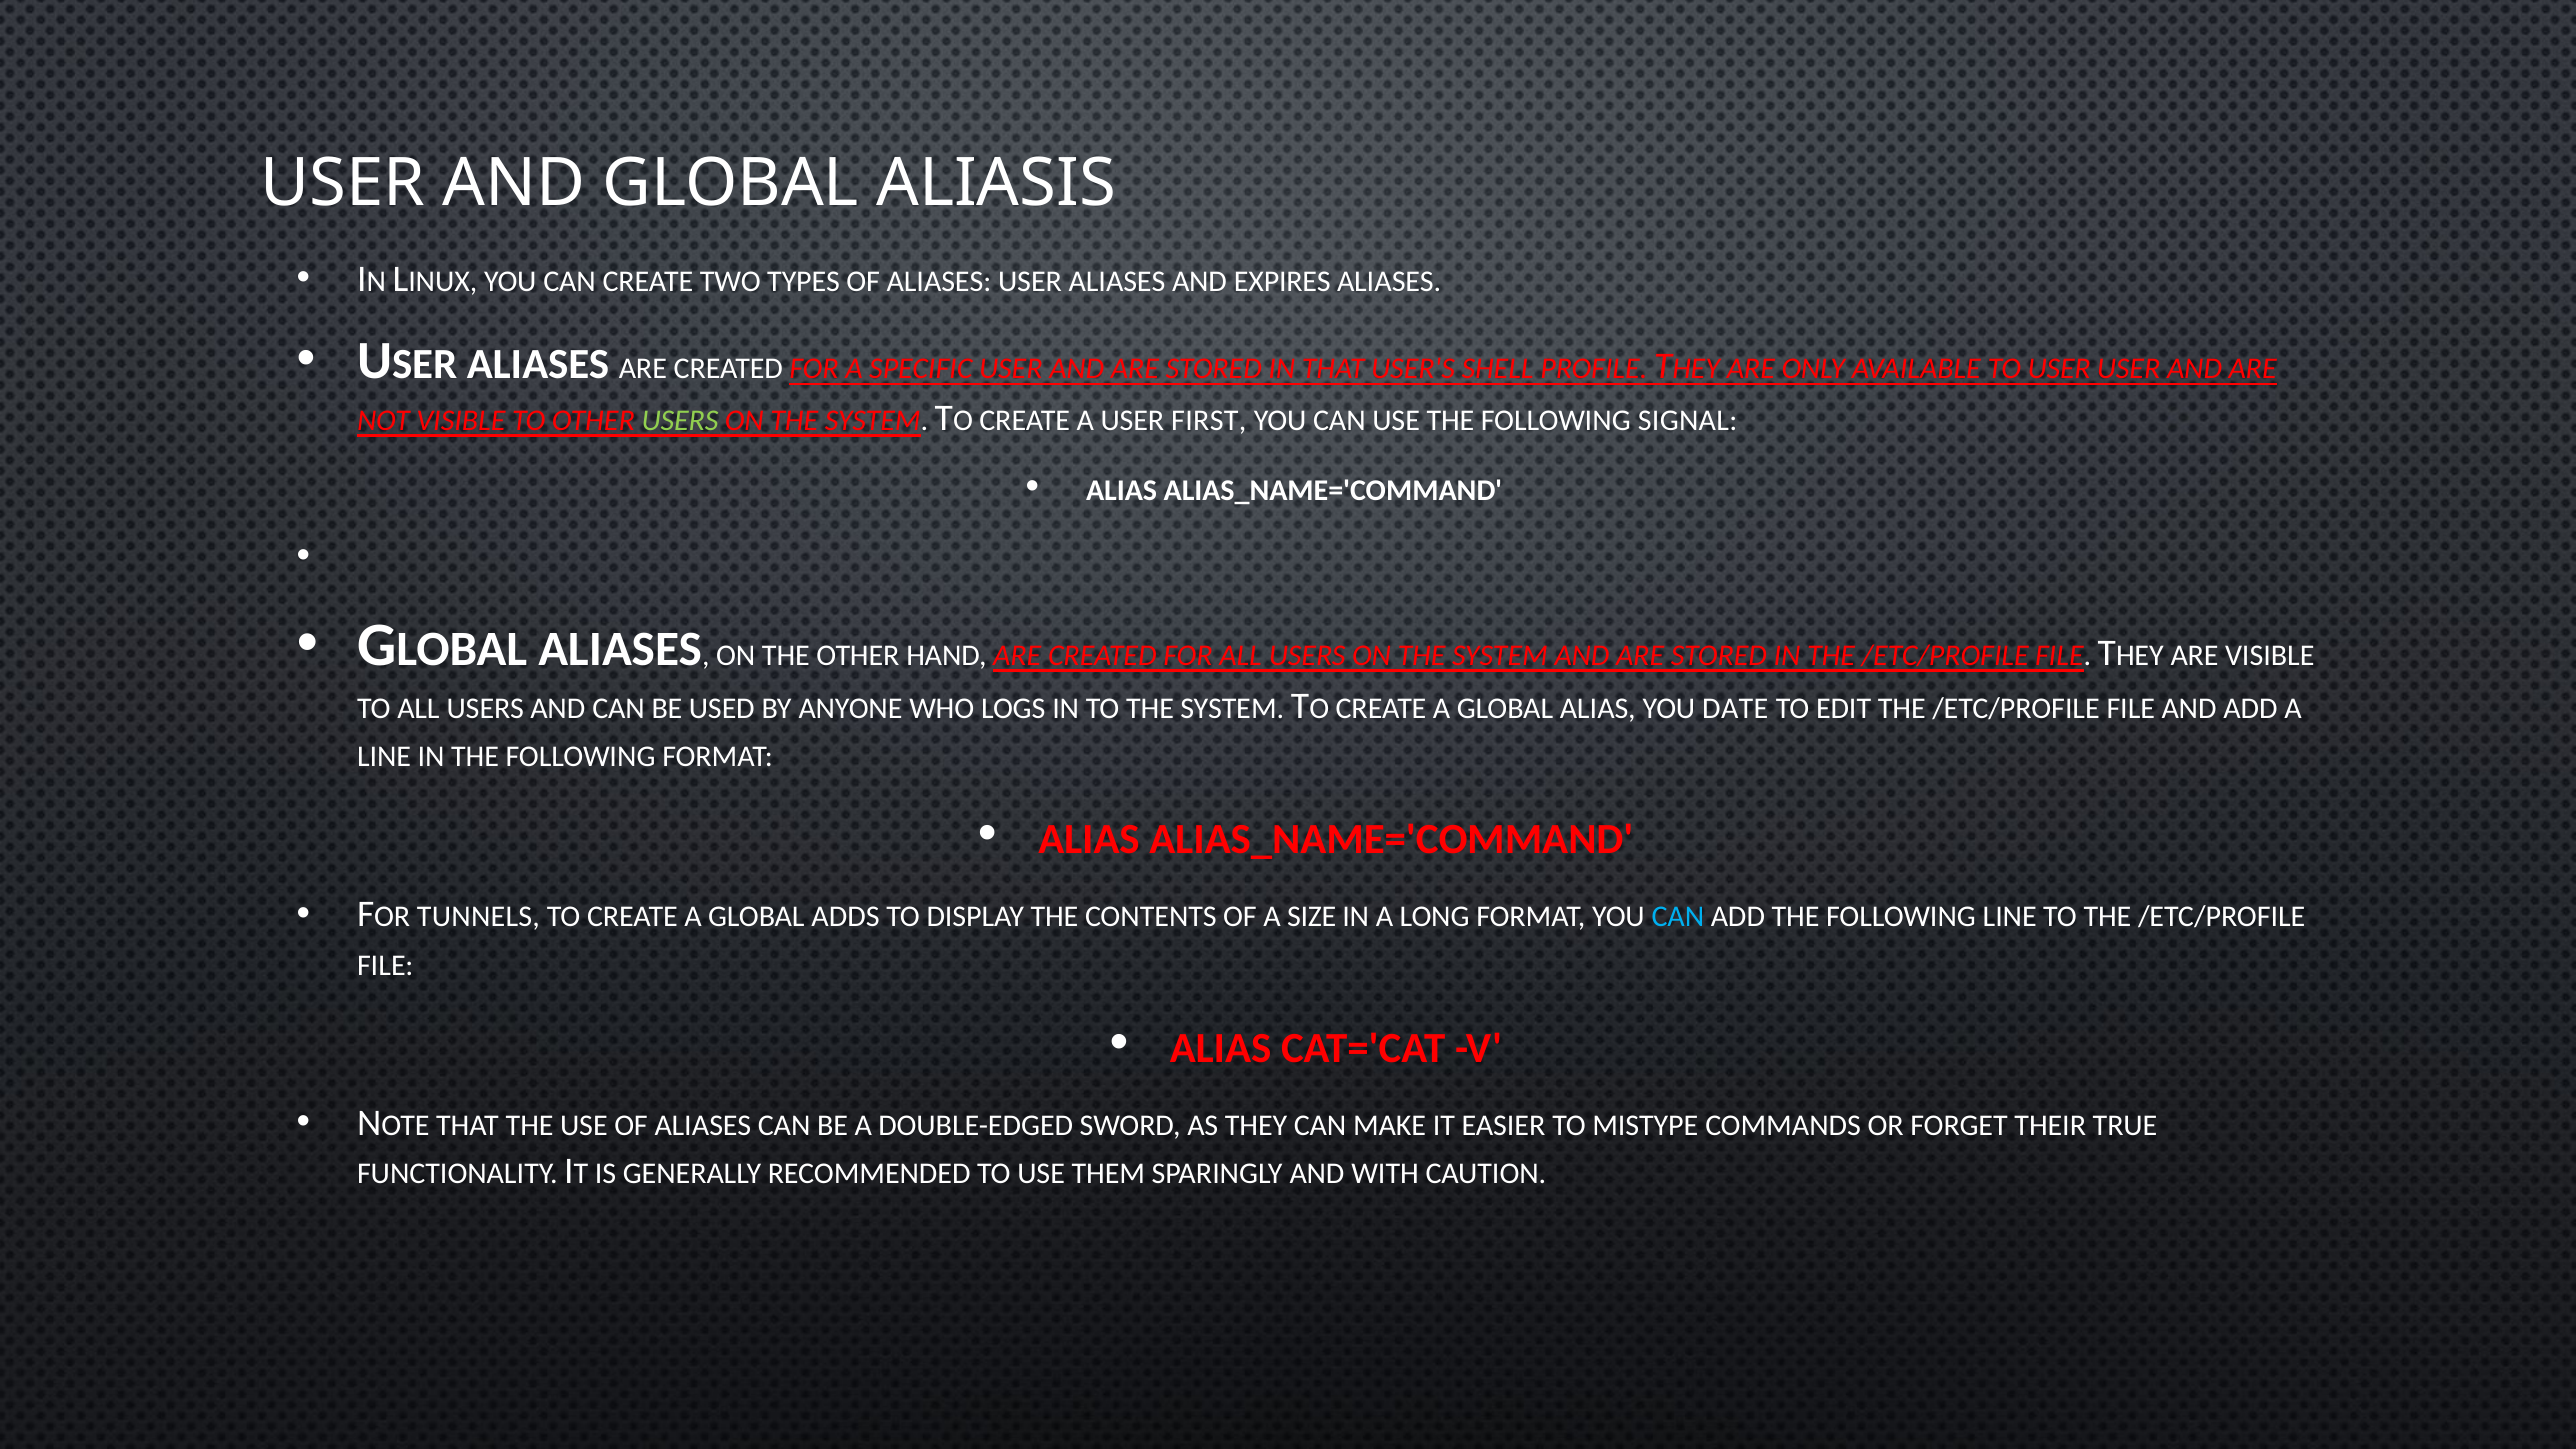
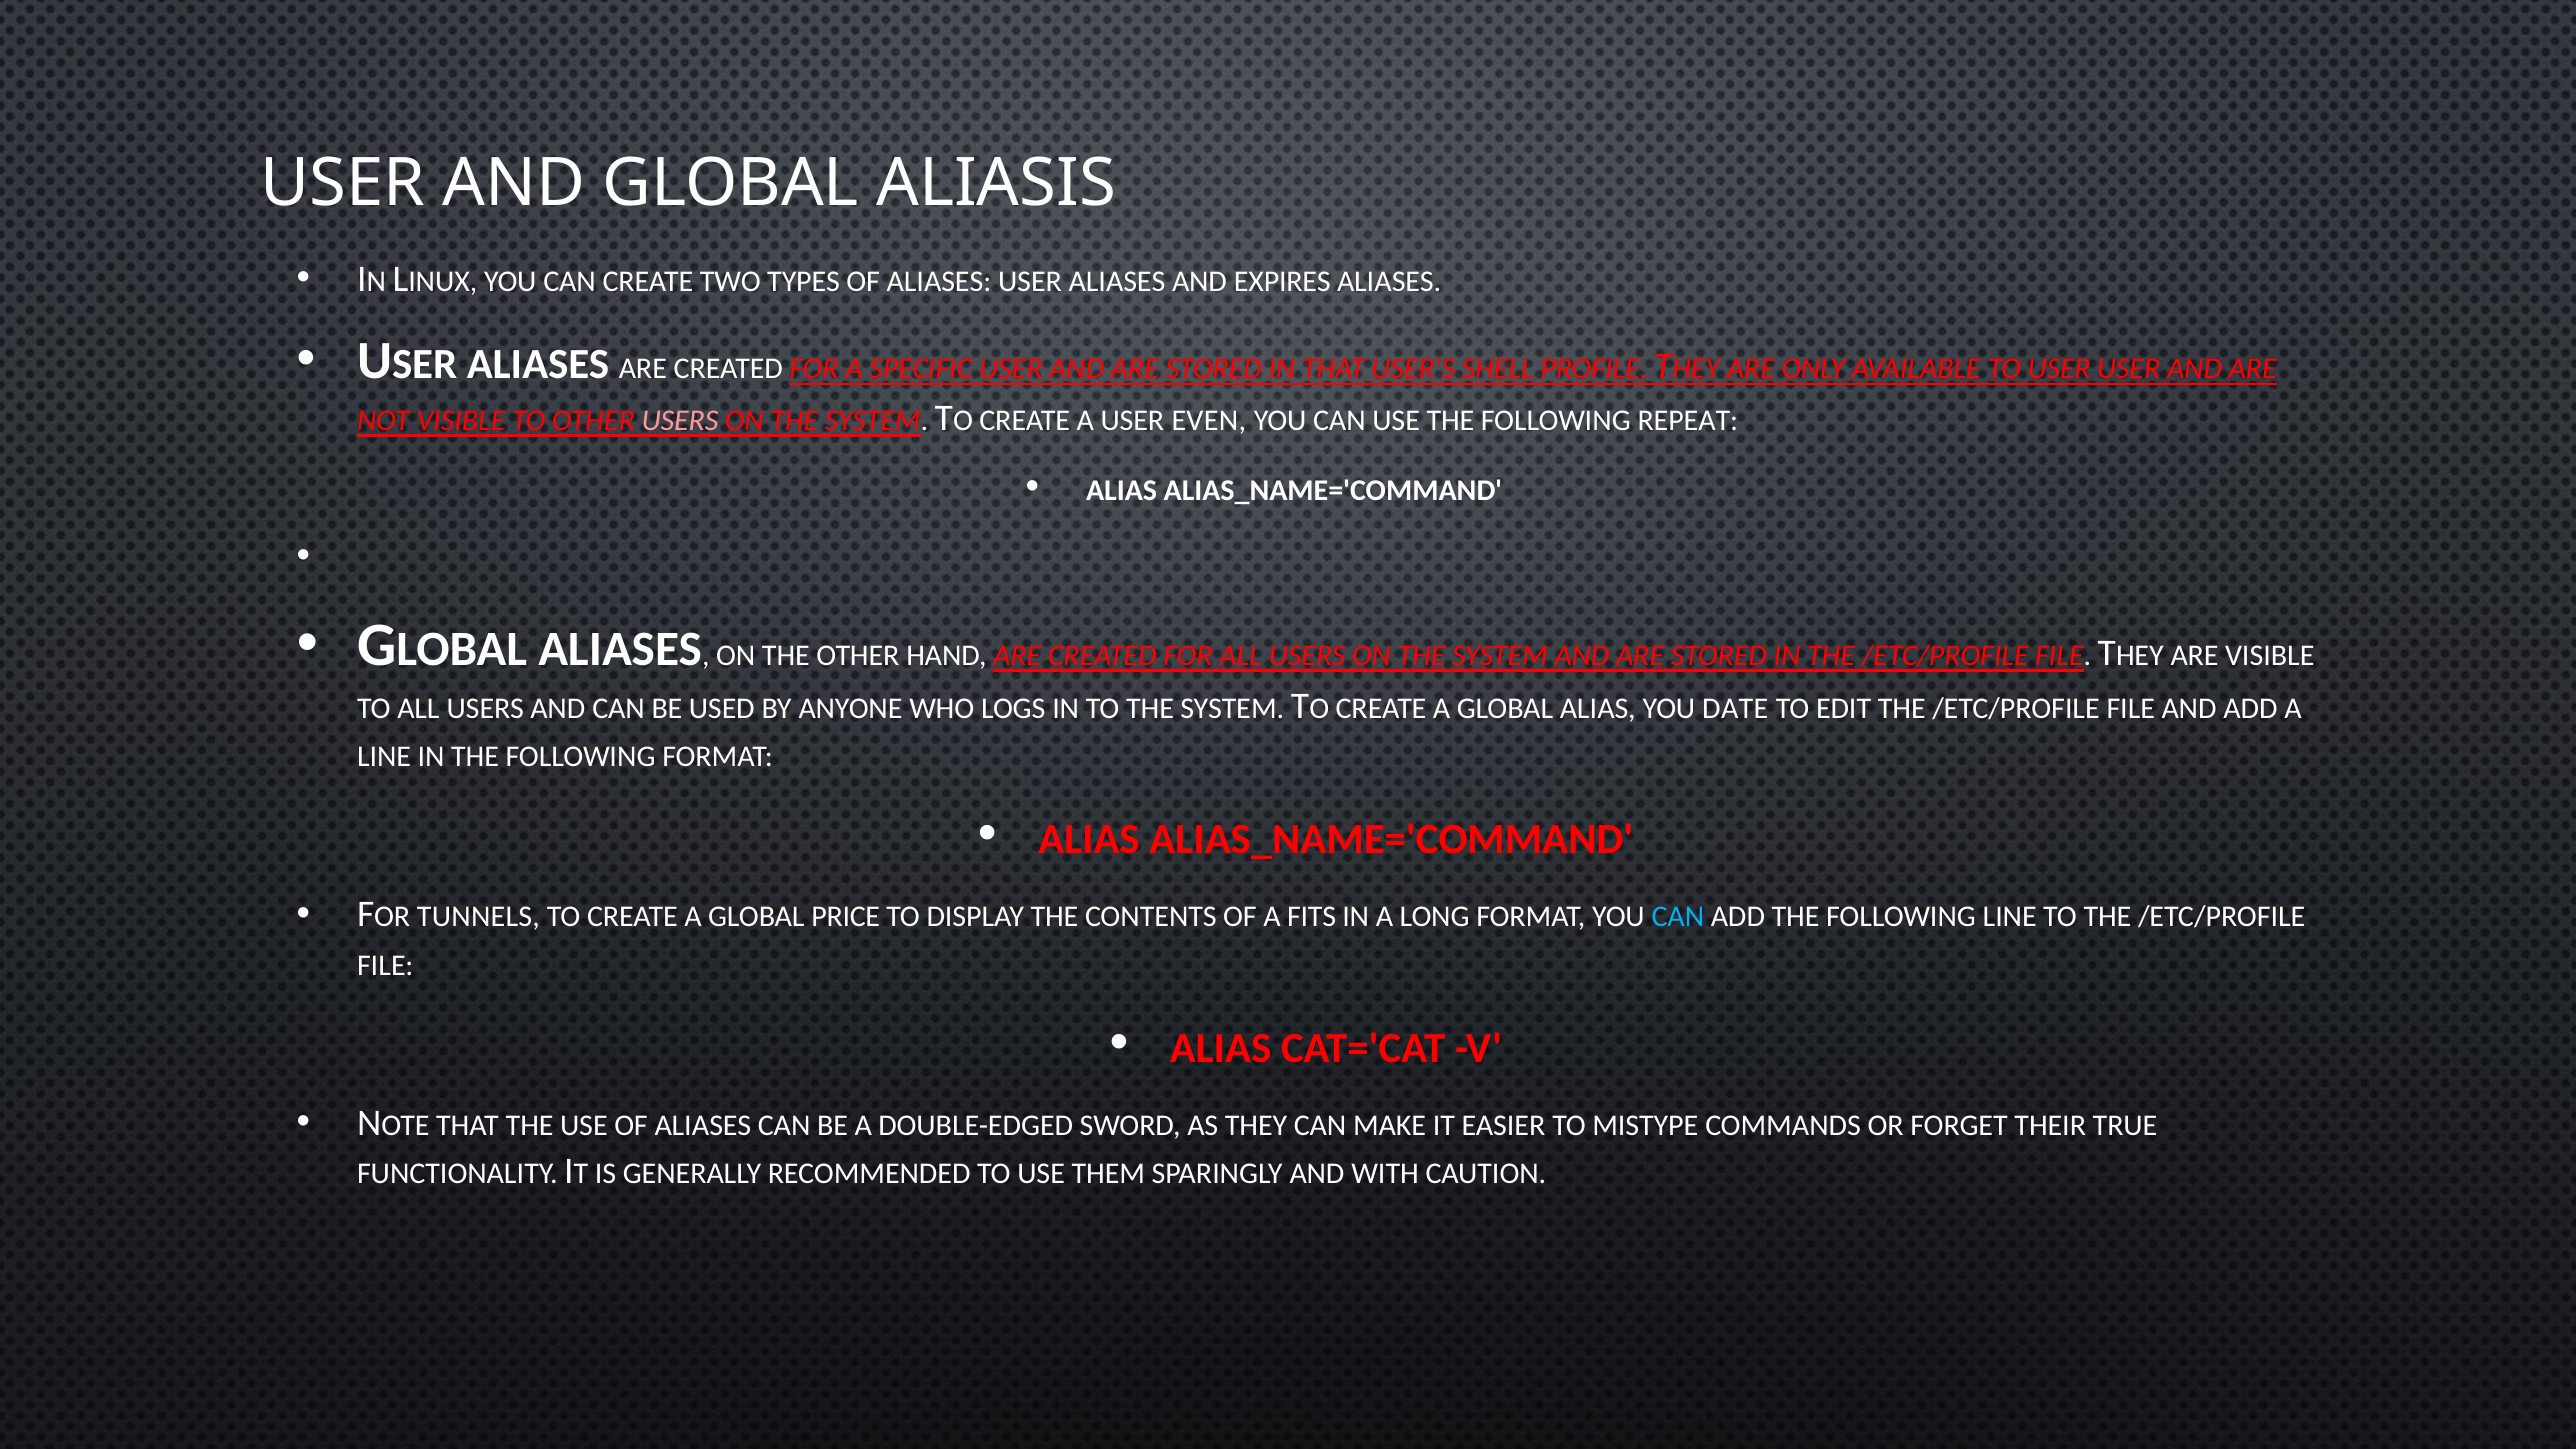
USERS at (680, 421) colour: light green -> pink
FIRST: FIRST -> EVEN
SIGNAL: SIGNAL -> REPEAT
ADDS: ADDS -> PRICE
SIZE: SIZE -> FITS
